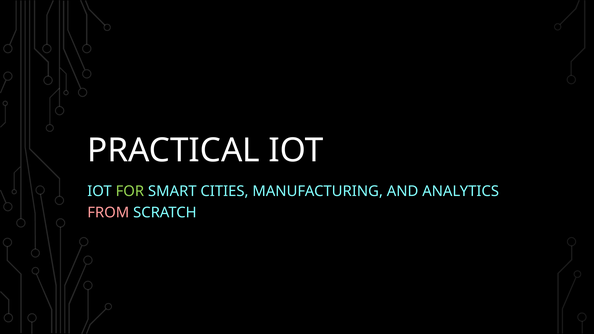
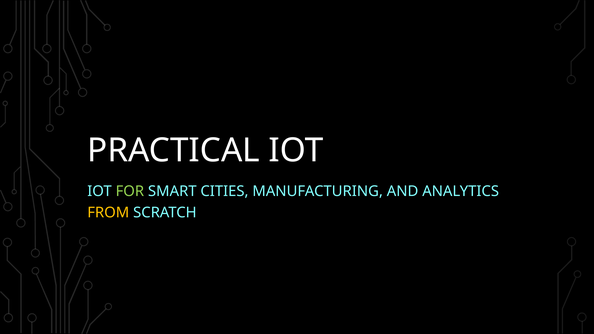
FROM colour: pink -> yellow
